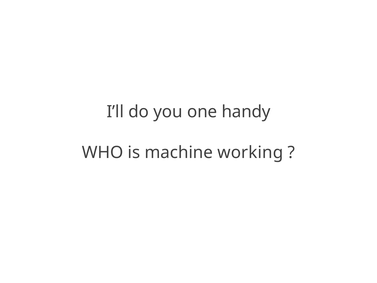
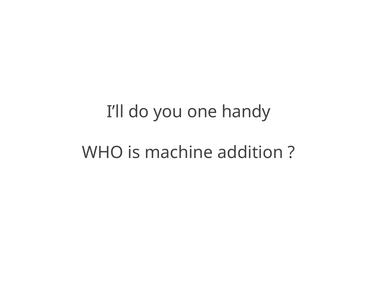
working: working -> addition
